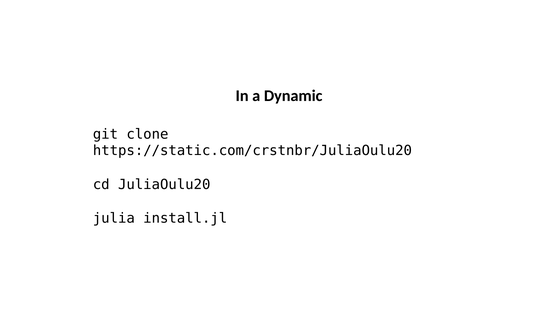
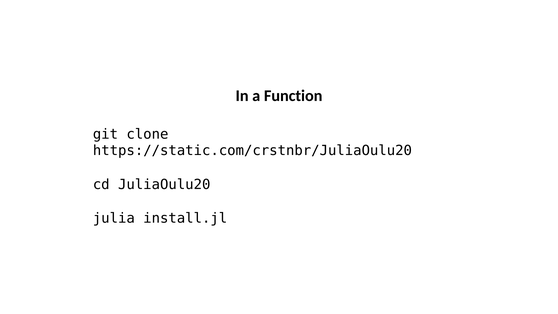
Dynamic: Dynamic -> Function
